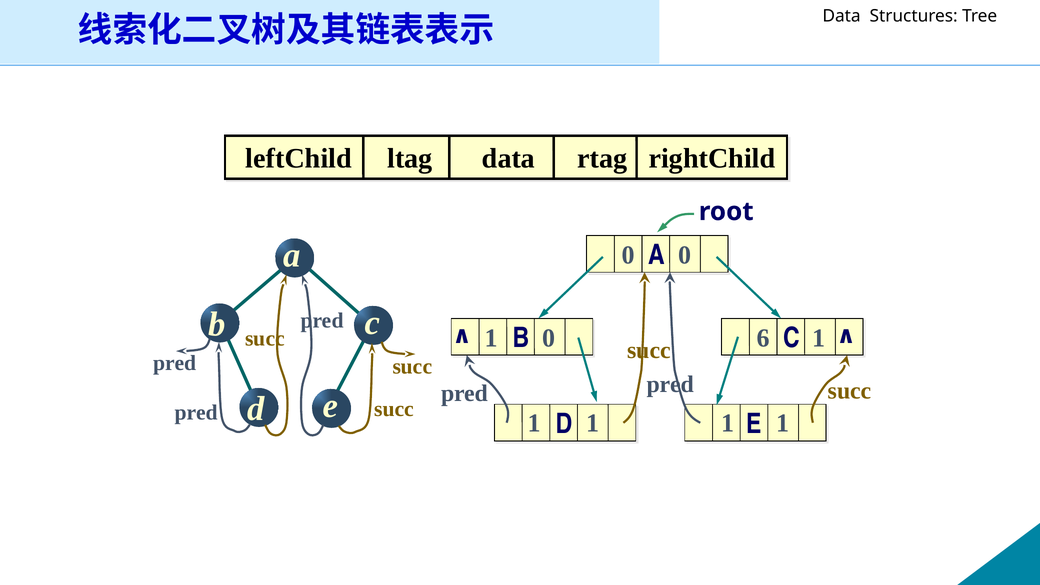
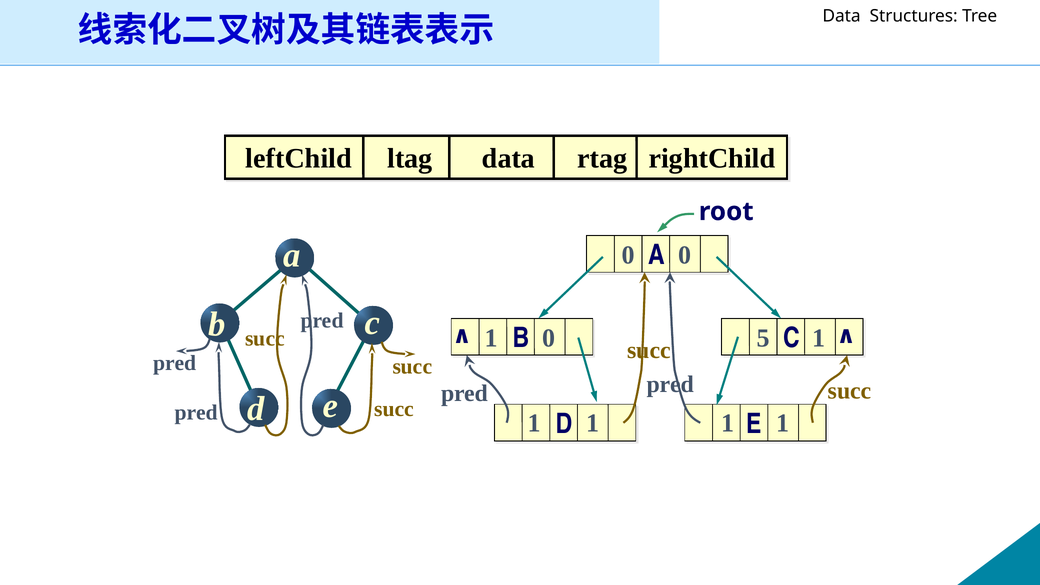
6: 6 -> 5
